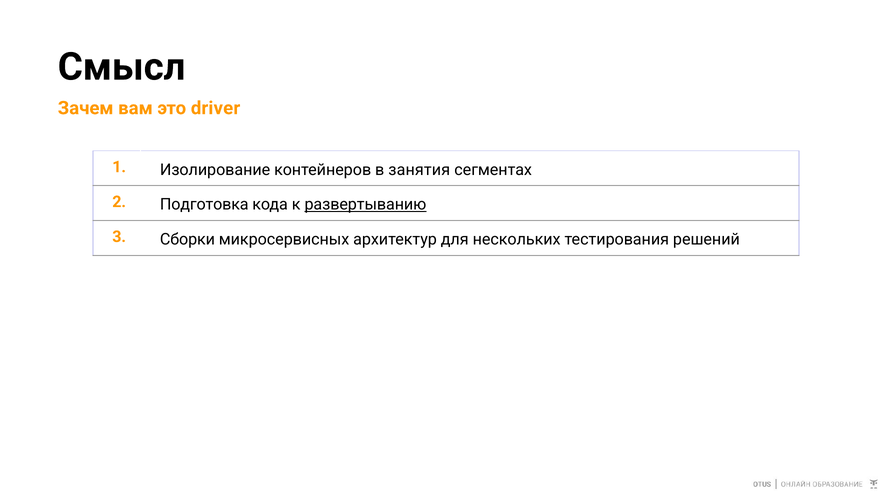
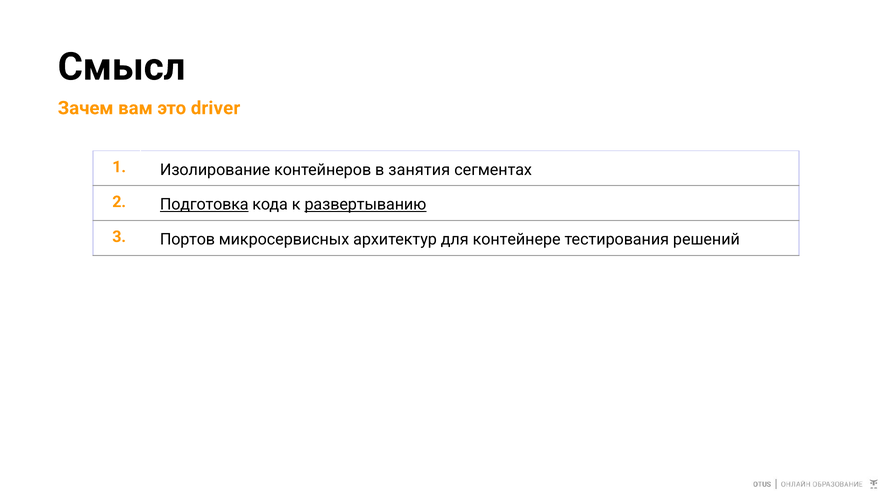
Подготовка underline: none -> present
Сборки: Сборки -> Портов
нескольких: нескольких -> контейнере
